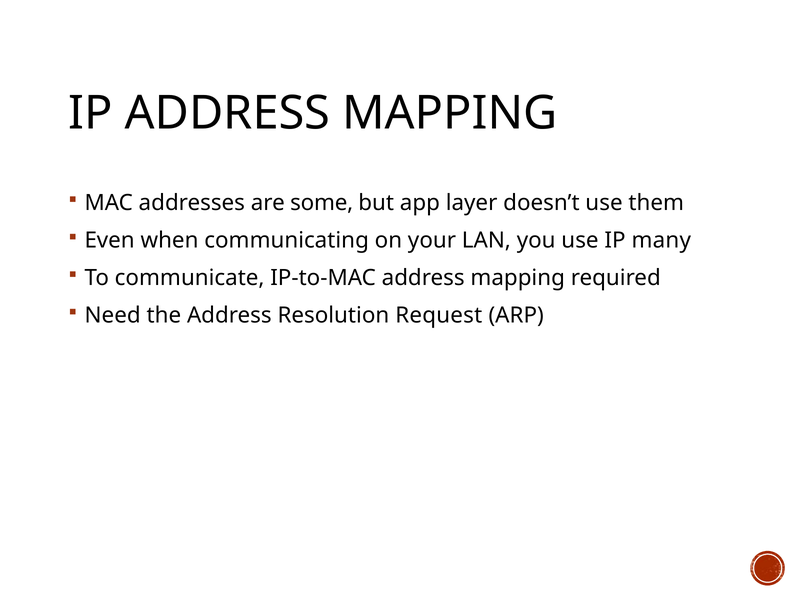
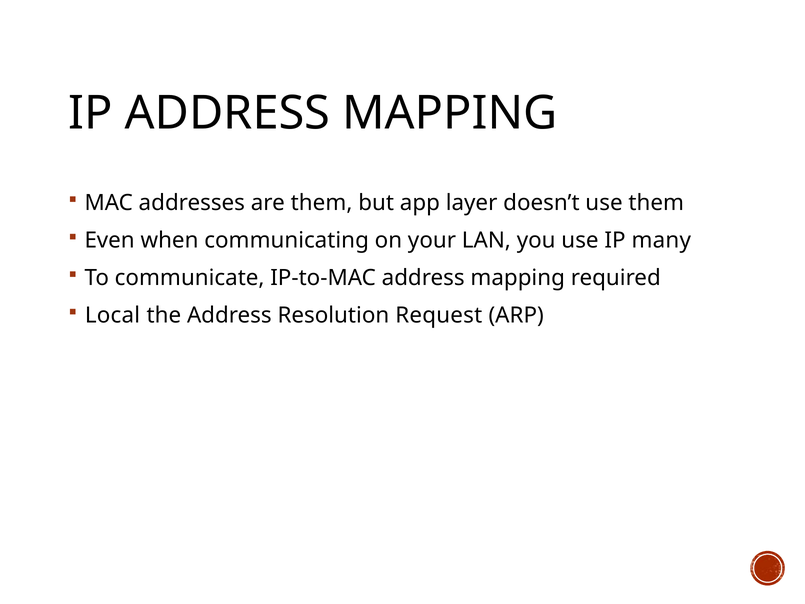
are some: some -> them
Need: Need -> Local
